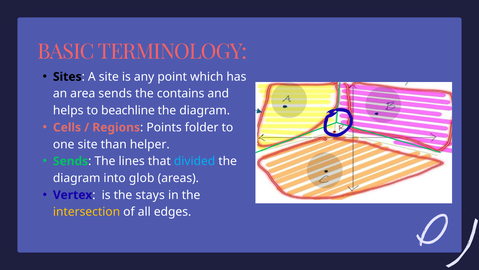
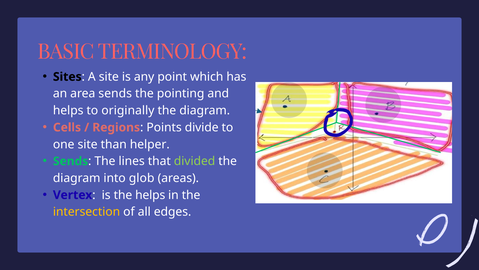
contains: contains -> pointing
beachline: beachline -> originally
folder: folder -> divide
divided colour: light blue -> light green
the stays: stays -> helps
